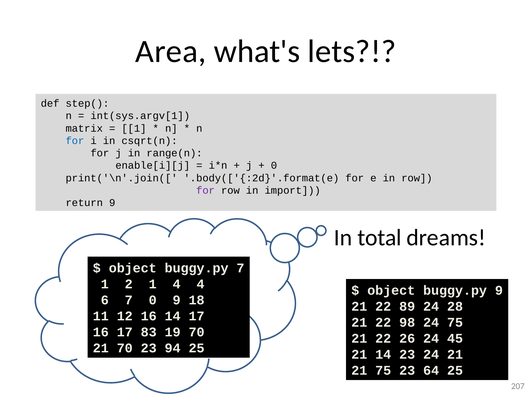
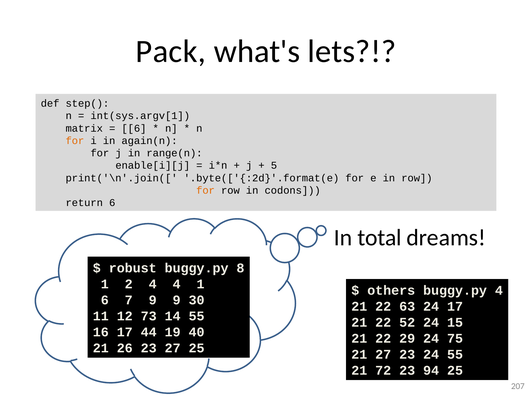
Area: Area -> Pack
1 at (134, 128): 1 -> 6
for at (75, 141) colour: blue -> orange
csqrt(n: csqrt(n -> again(n
0 at (274, 166): 0 -> 5
.body(['{:2d}'.format(e: .body(['{:2d}'.format(e -> .byte(['{:2d}'.format(e
for at (206, 190) colour: purple -> orange
import: import -> codons
return 9: 9 -> 6
object at (133, 268): object -> robust
buggy.py 7: 7 -> 8
2 1: 1 -> 4
4 4: 4 -> 1
object at (391, 291): object -> others
buggy.py 9: 9 -> 4
7 0: 0 -> 9
18: 18 -> 30
89: 89 -> 63
24 28: 28 -> 17
12 16: 16 -> 73
14 17: 17 -> 55
98: 98 -> 52
24 75: 75 -> 15
83: 83 -> 44
19 70: 70 -> 40
26: 26 -> 29
45: 45 -> 75
21 70: 70 -> 26
23 94: 94 -> 27
21 14: 14 -> 27
24 21: 21 -> 55
21 75: 75 -> 72
64: 64 -> 94
